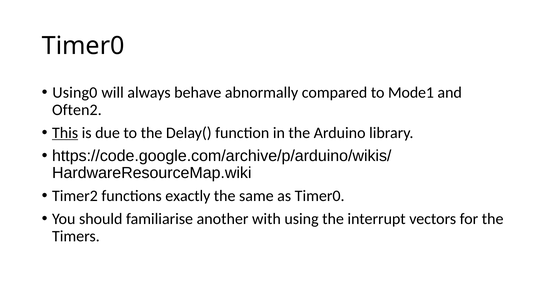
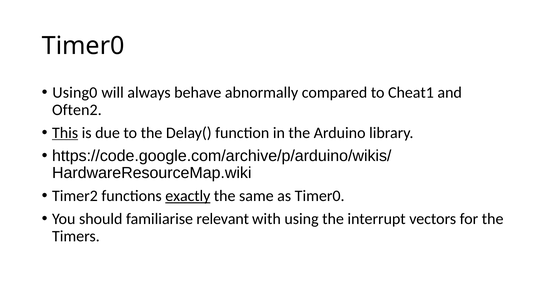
Mode1: Mode1 -> Cheat1
exactly underline: none -> present
another: another -> relevant
